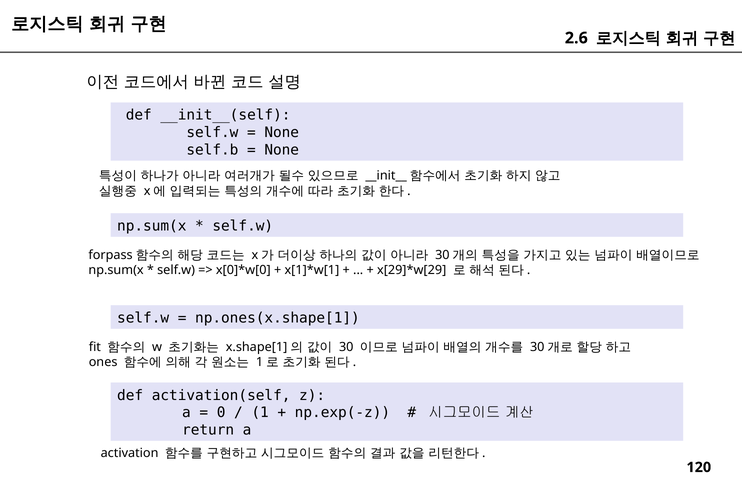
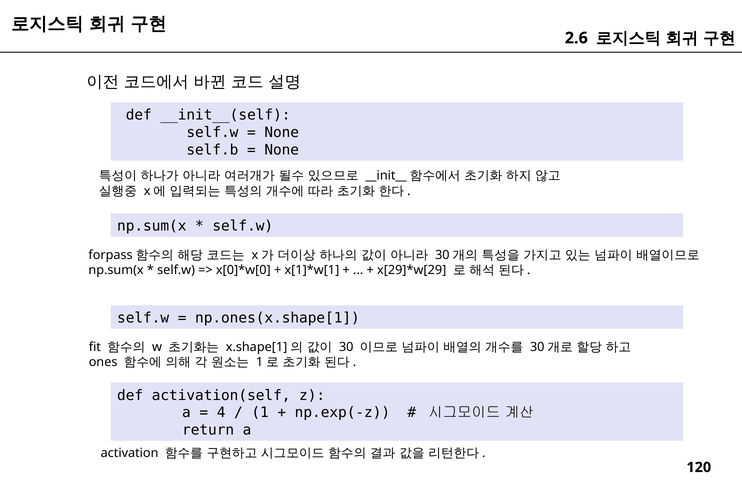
0: 0 -> 4
